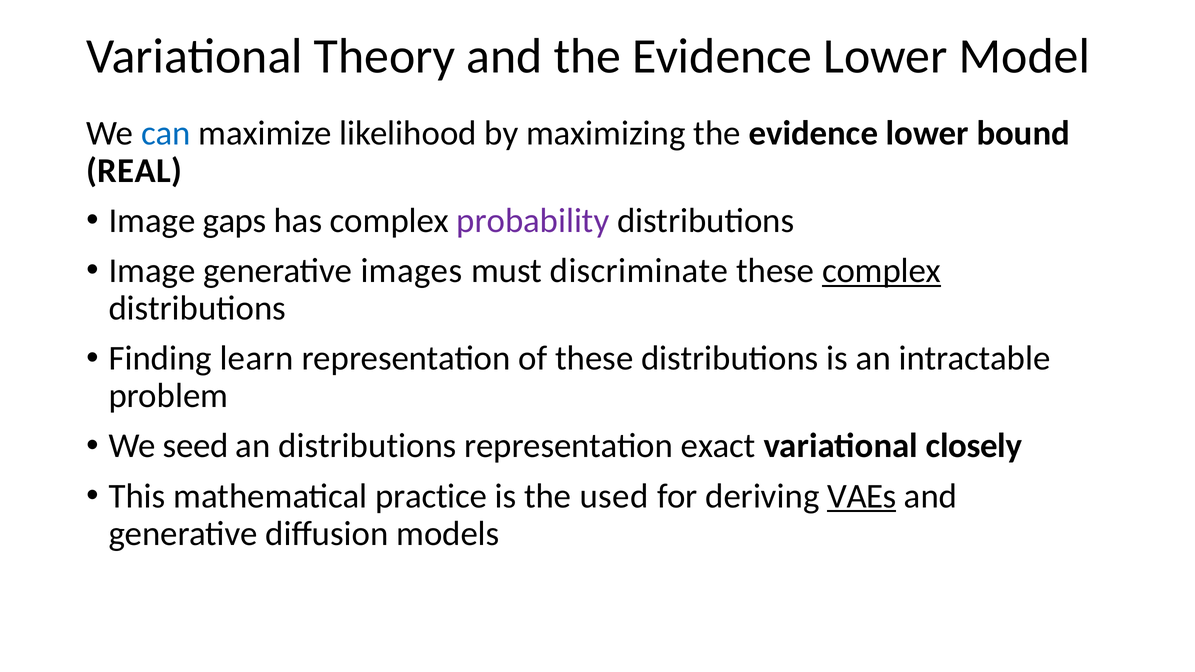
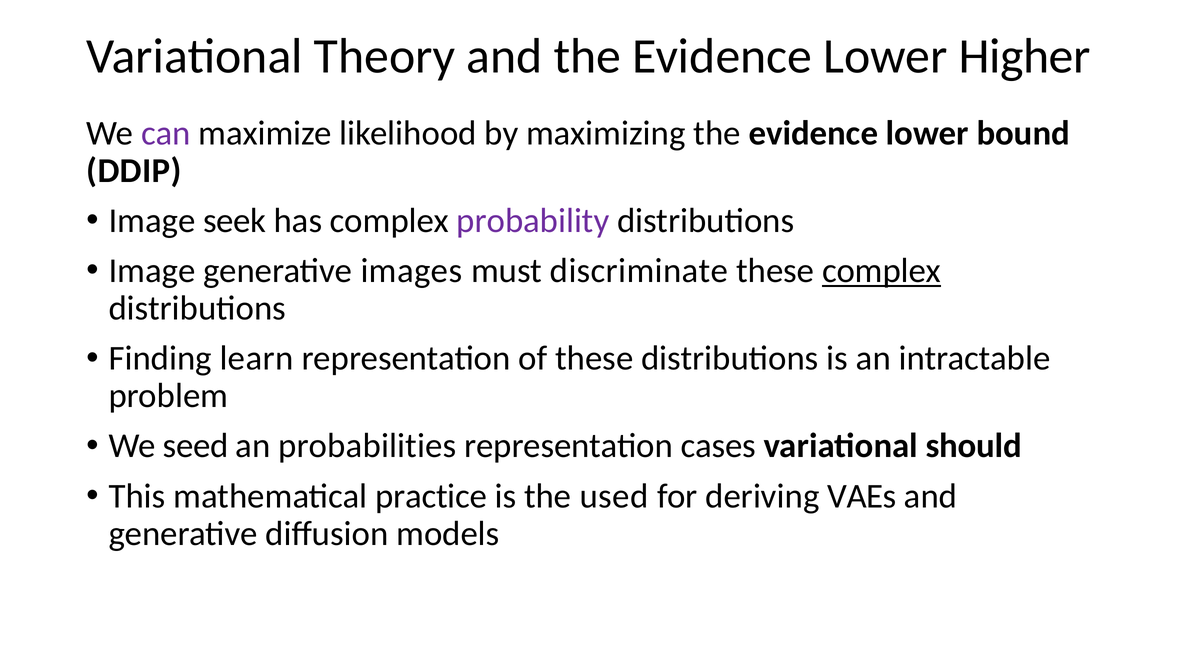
Model: Model -> Higher
can colour: blue -> purple
REAL: REAL -> DDIP
gaps: gaps -> seek
an distributions: distributions -> probabilities
exact: exact -> cases
closely: closely -> should
VAEs underline: present -> none
